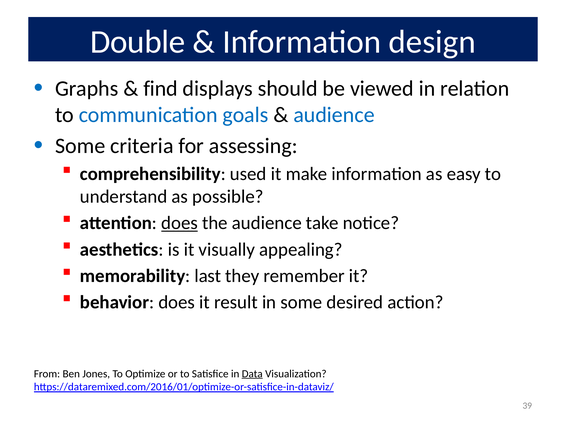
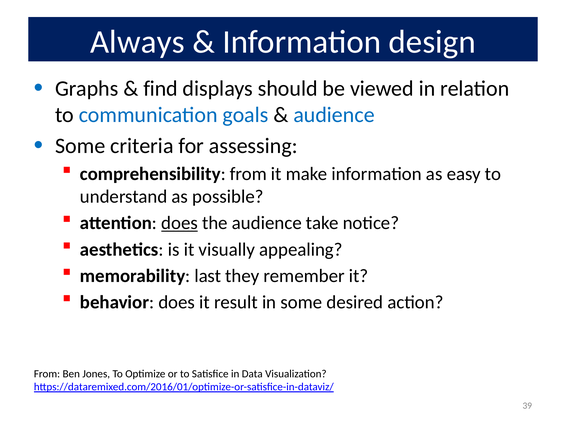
Double: Double -> Always
comprehensibility used: used -> from
Data underline: present -> none
